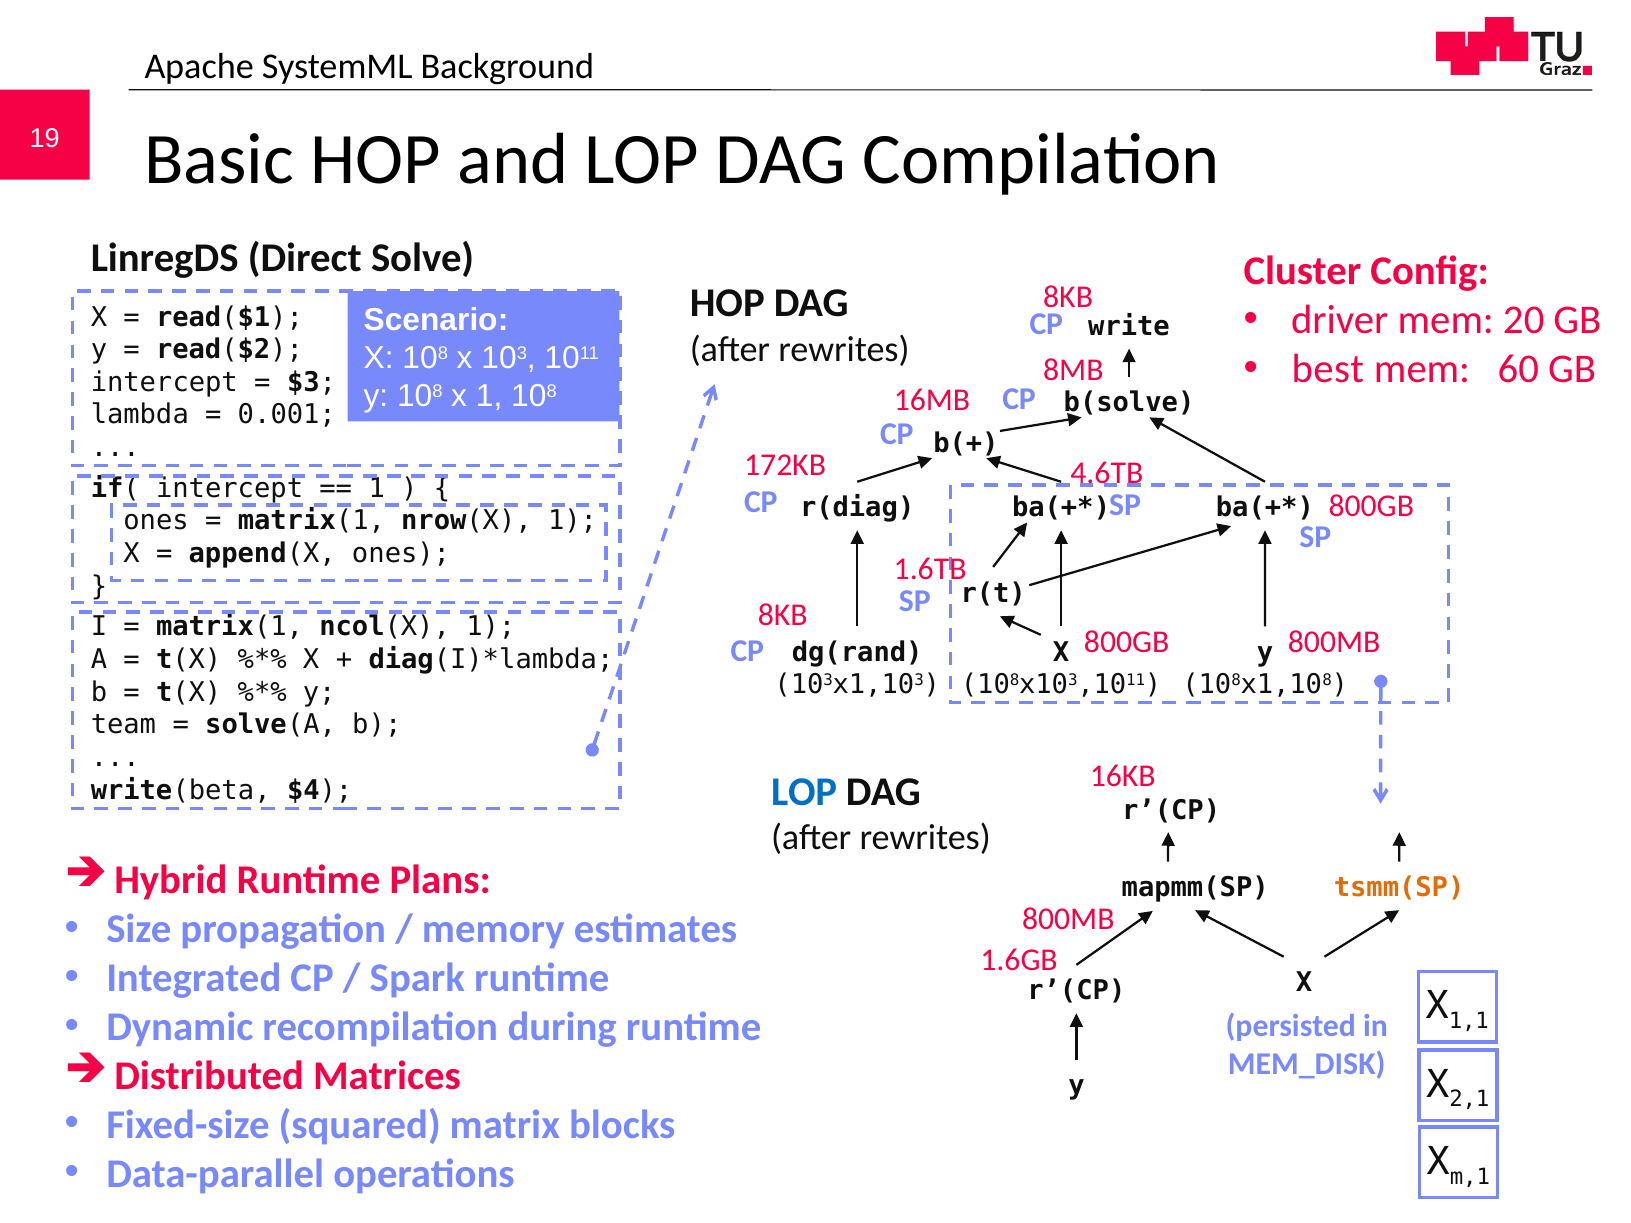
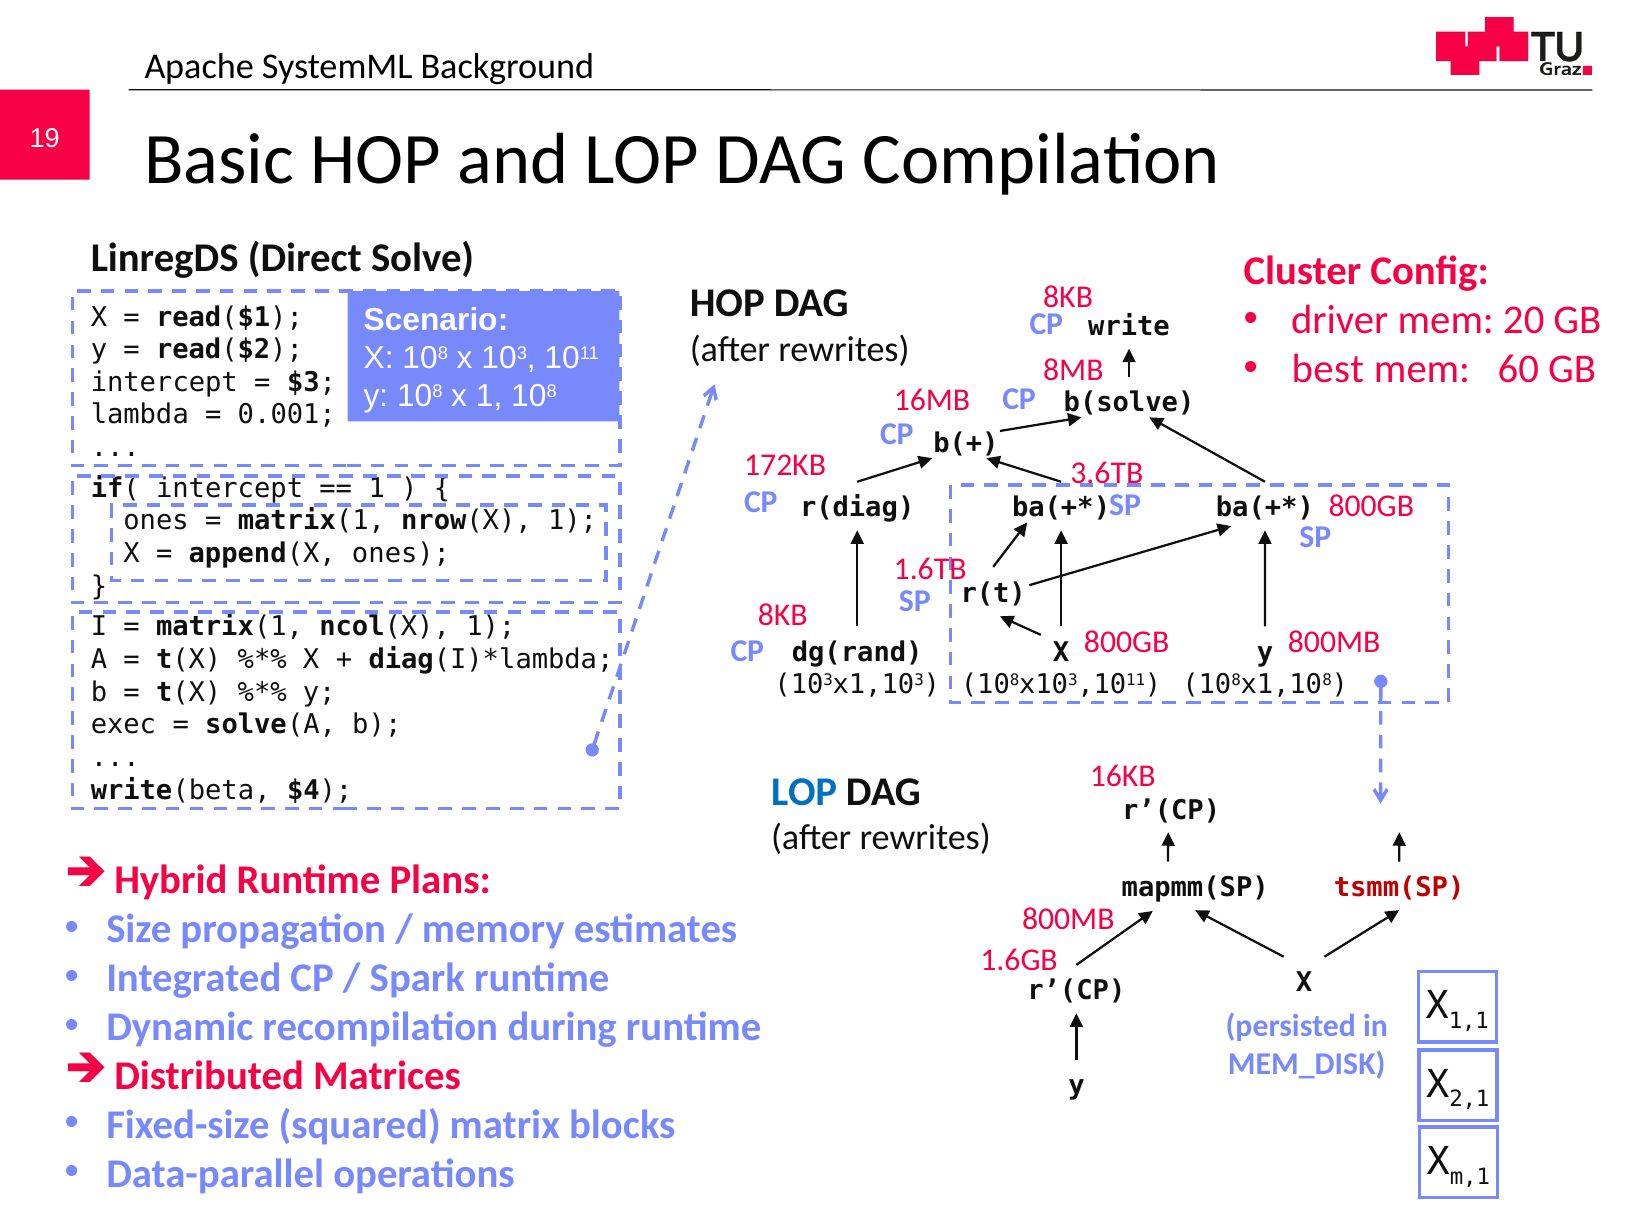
4.6TB: 4.6TB -> 3.6TB
team: team -> exec
tsmm(SP colour: orange -> red
